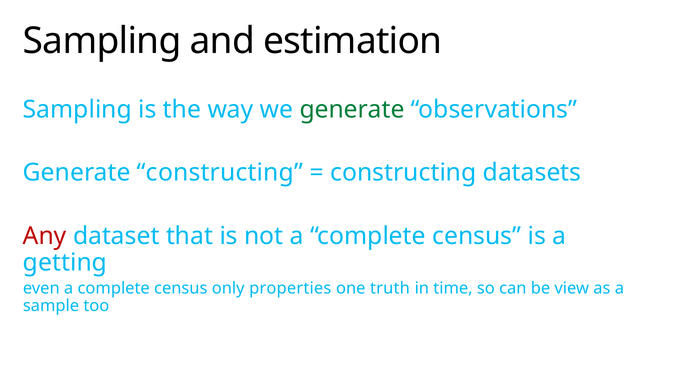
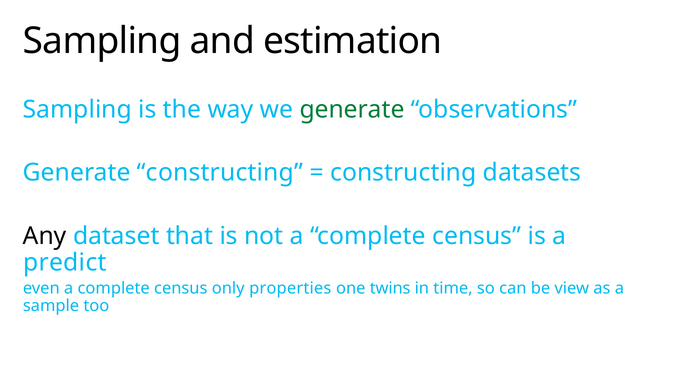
Any colour: red -> black
getting: getting -> predict
truth: truth -> twins
